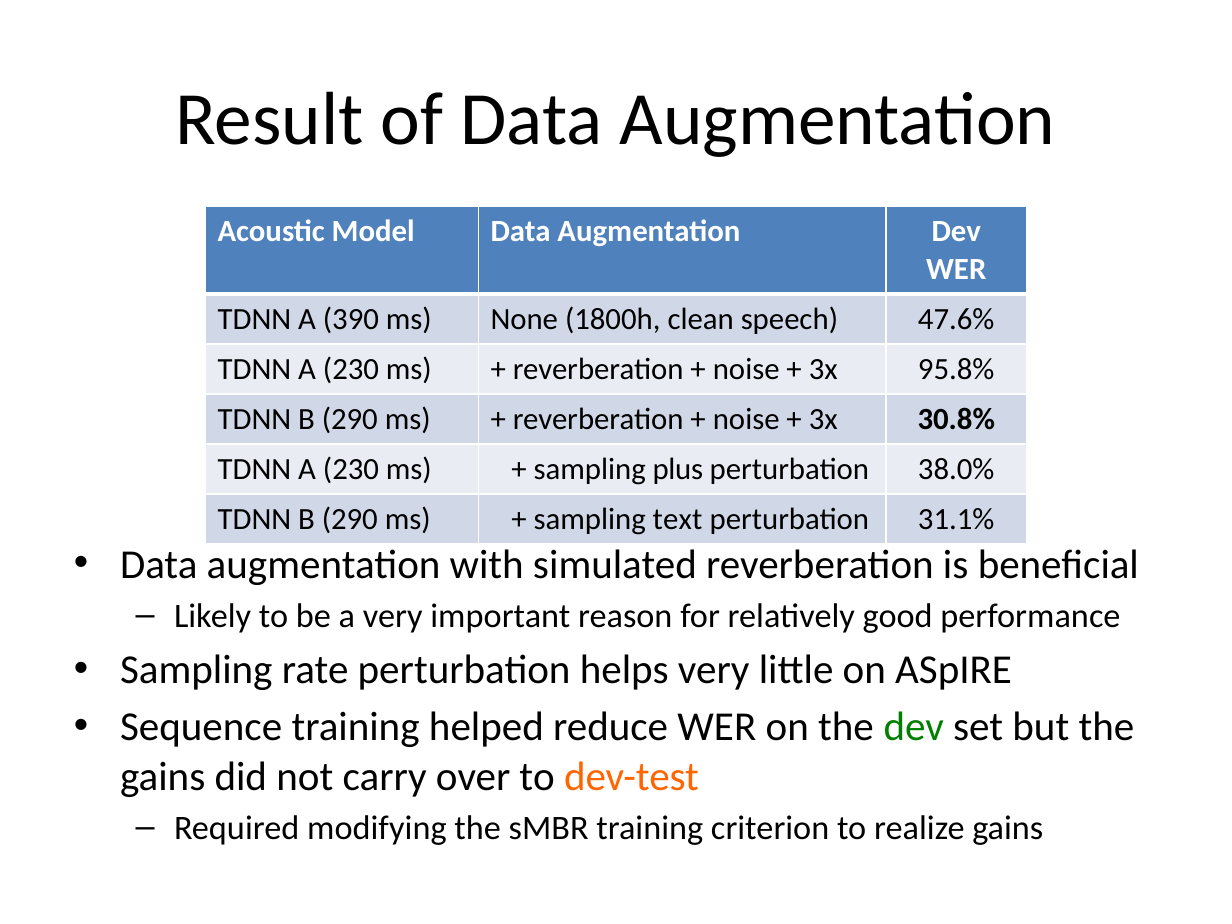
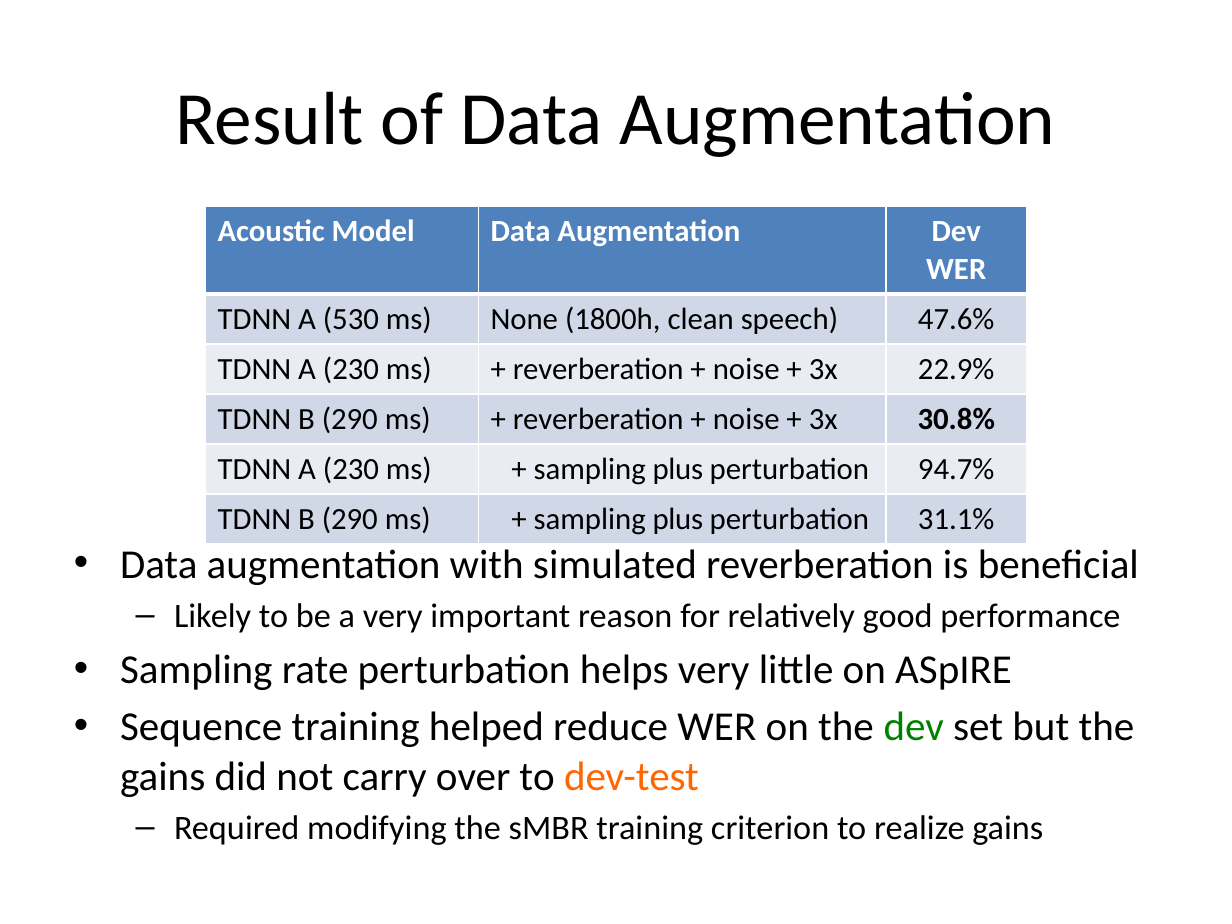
390: 390 -> 530
95.8%: 95.8% -> 22.9%
38.0%: 38.0% -> 94.7%
text at (678, 519): text -> plus
